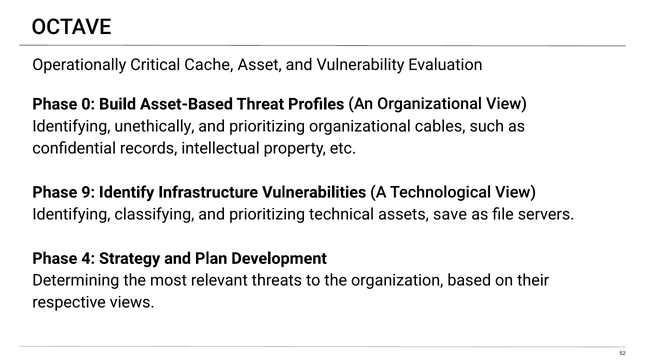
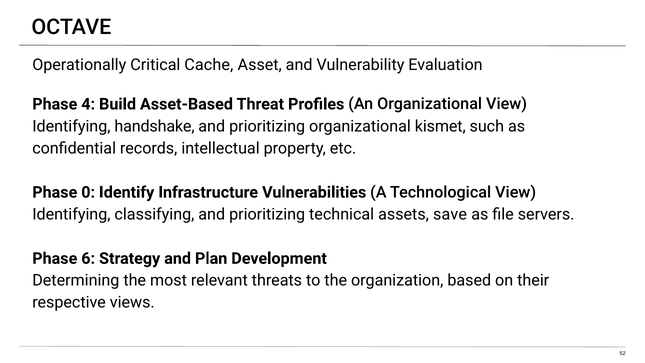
0: 0 -> 4
unethically: unethically -> handshake
cables: cables -> kismet
9: 9 -> 0
4: 4 -> 6
